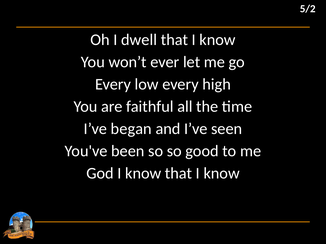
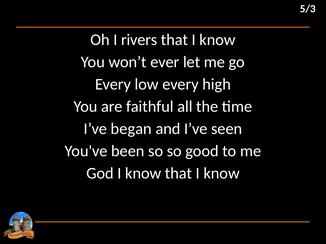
5/2: 5/2 -> 5/3
dwell: dwell -> rivers
